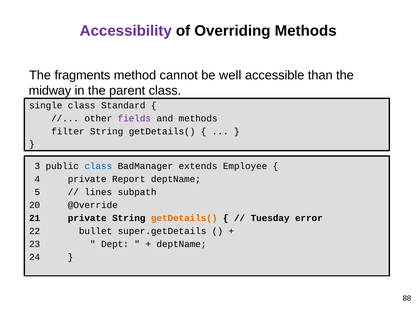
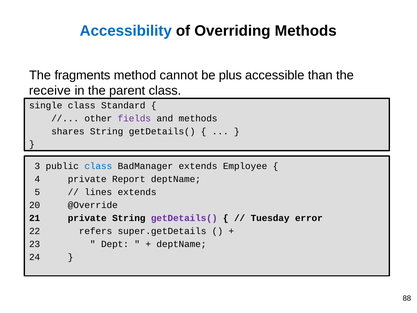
Accessibility colour: purple -> blue
well: well -> plus
midway: midway -> receive
filter: filter -> shares
lines subpath: subpath -> extends
getDetails( at (184, 218) colour: orange -> purple
bullet: bullet -> refers
